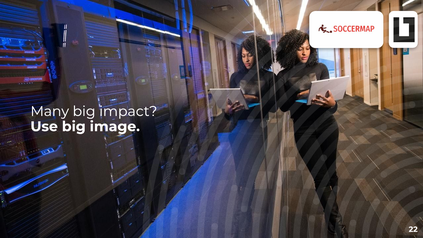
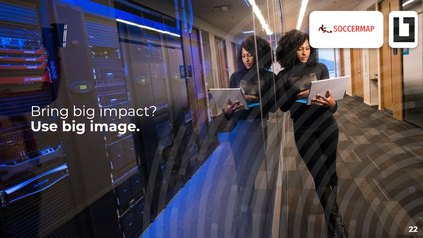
Many: Many -> Bring
